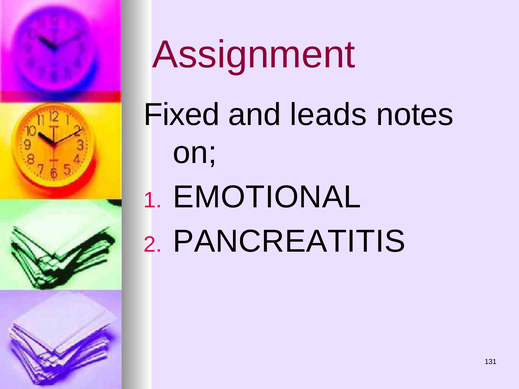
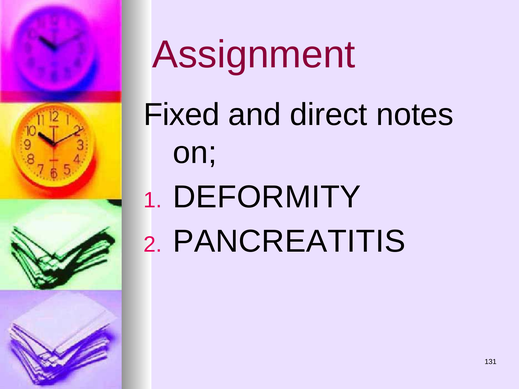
leads: leads -> direct
EMOTIONAL: EMOTIONAL -> DEFORMITY
